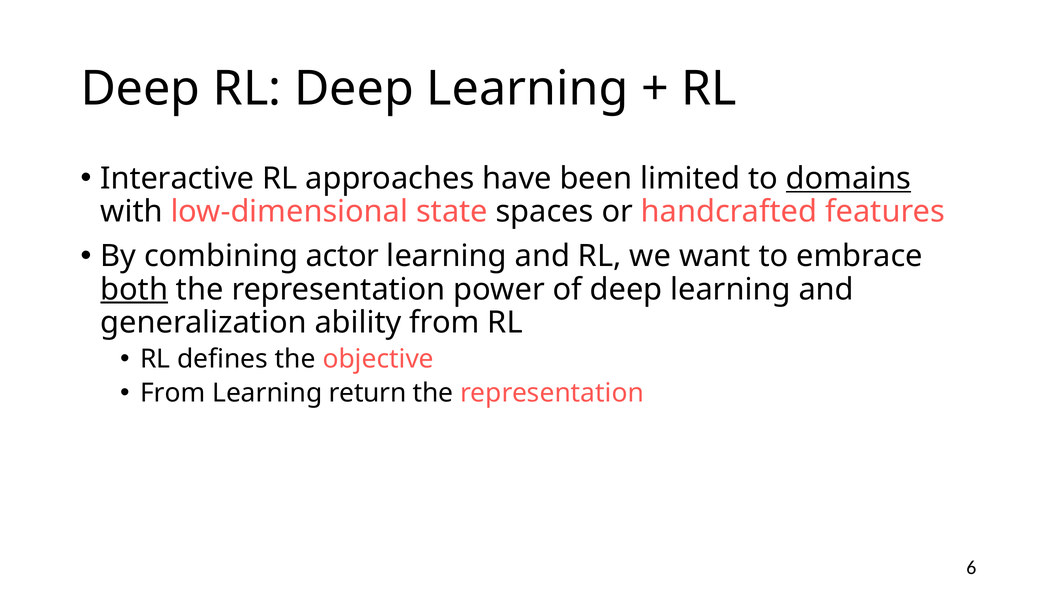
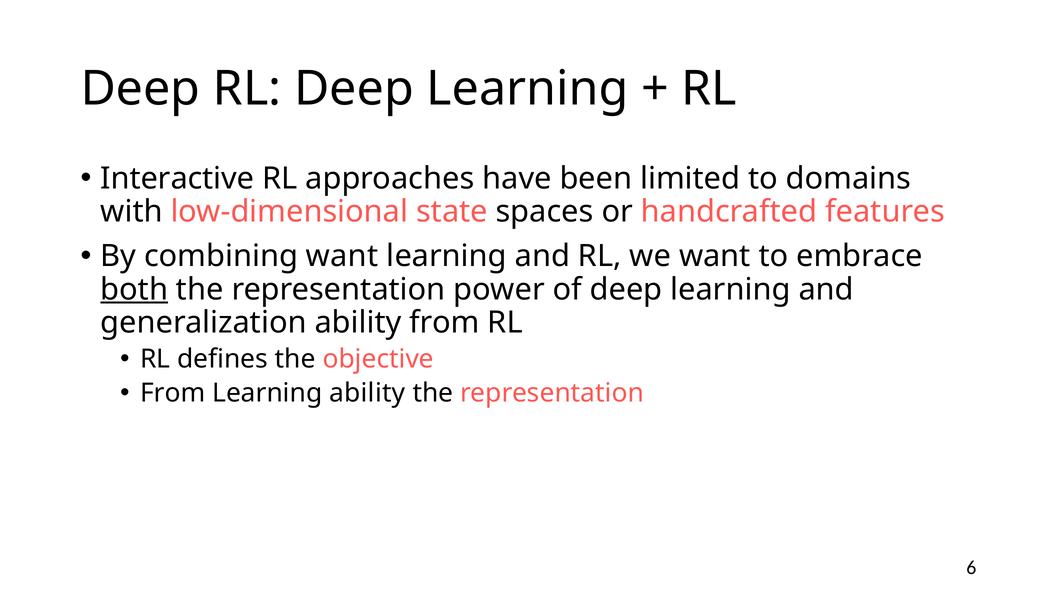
domains underline: present -> none
combining actor: actor -> want
Learning return: return -> ability
